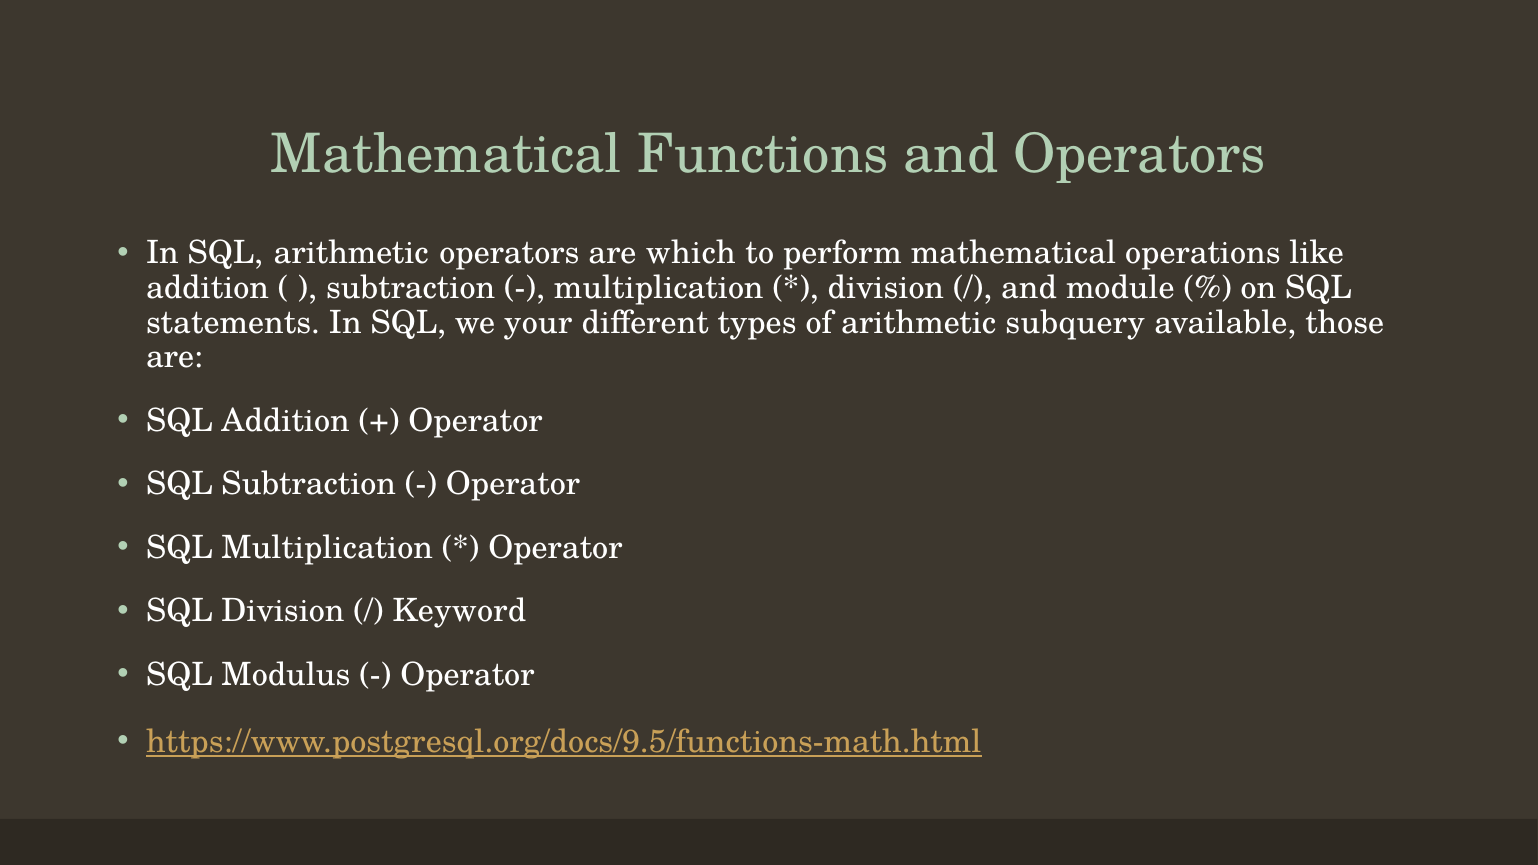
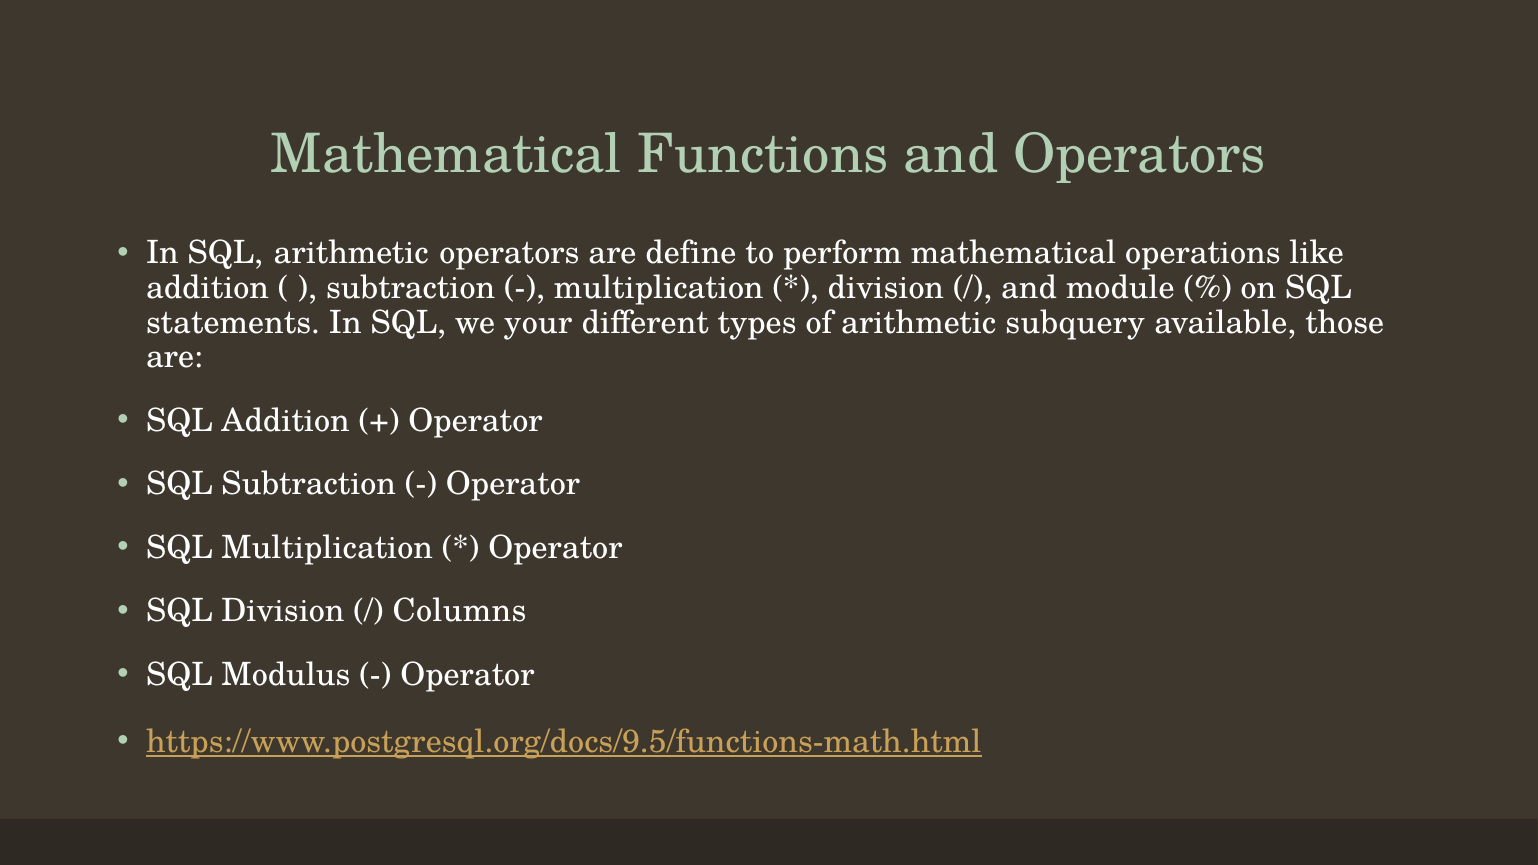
which: which -> define
Keyword: Keyword -> Columns
